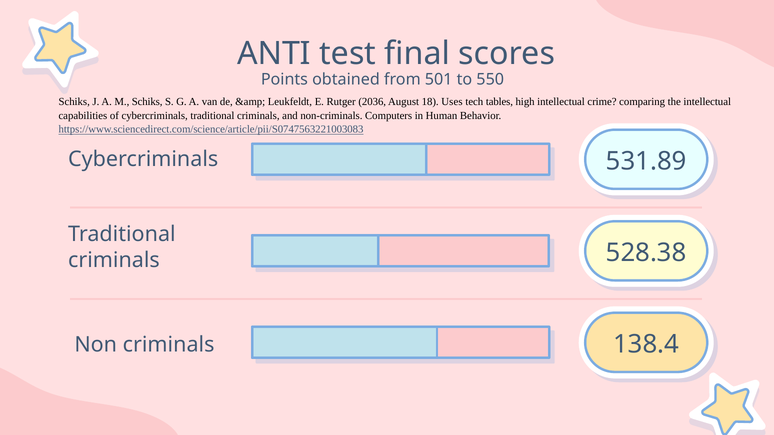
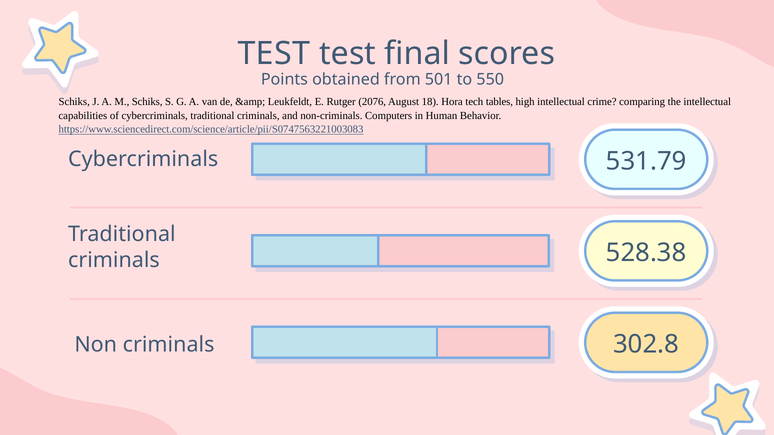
ANTI at (274, 54): ANTI -> TEST
2036: 2036 -> 2076
Uses: Uses -> Hora
531.89: 531.89 -> 531.79
138.4: 138.4 -> 302.8
